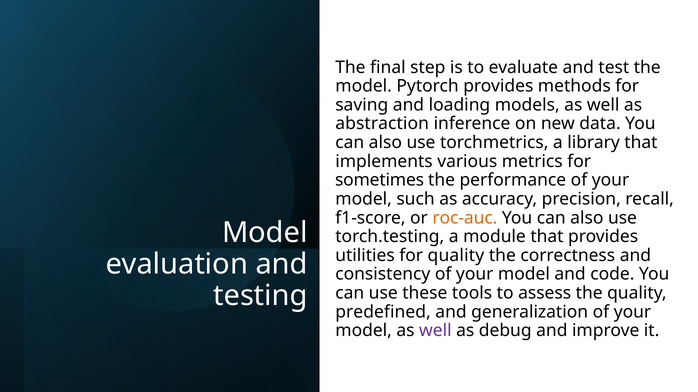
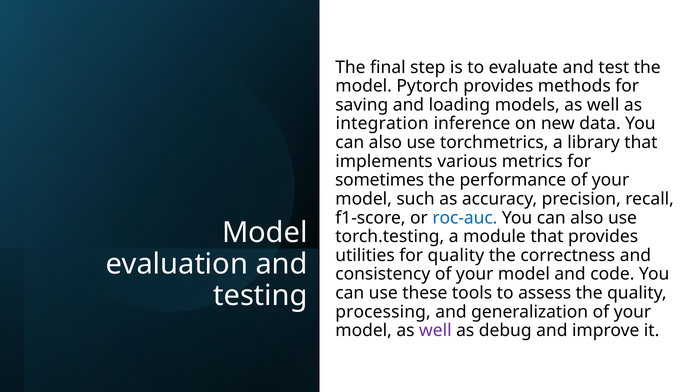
abstraction: abstraction -> integration
roc-auc colour: orange -> blue
predefined: predefined -> processing
